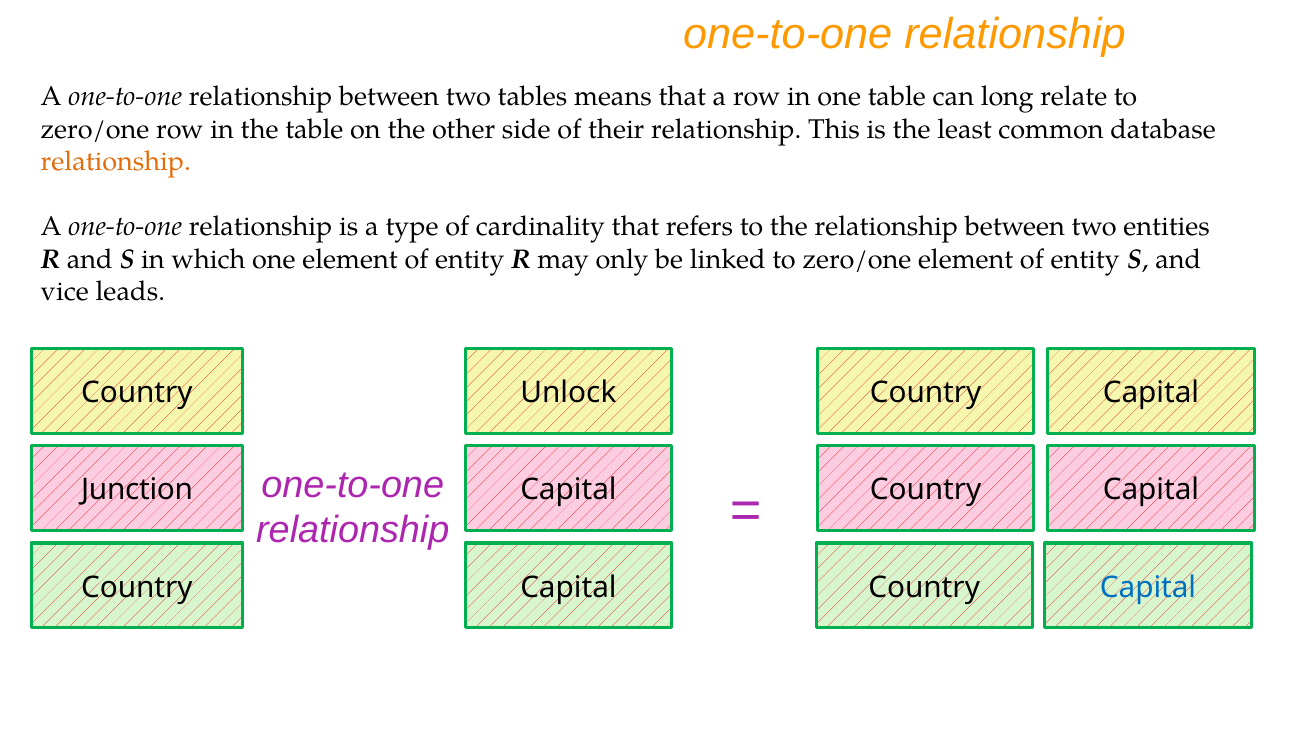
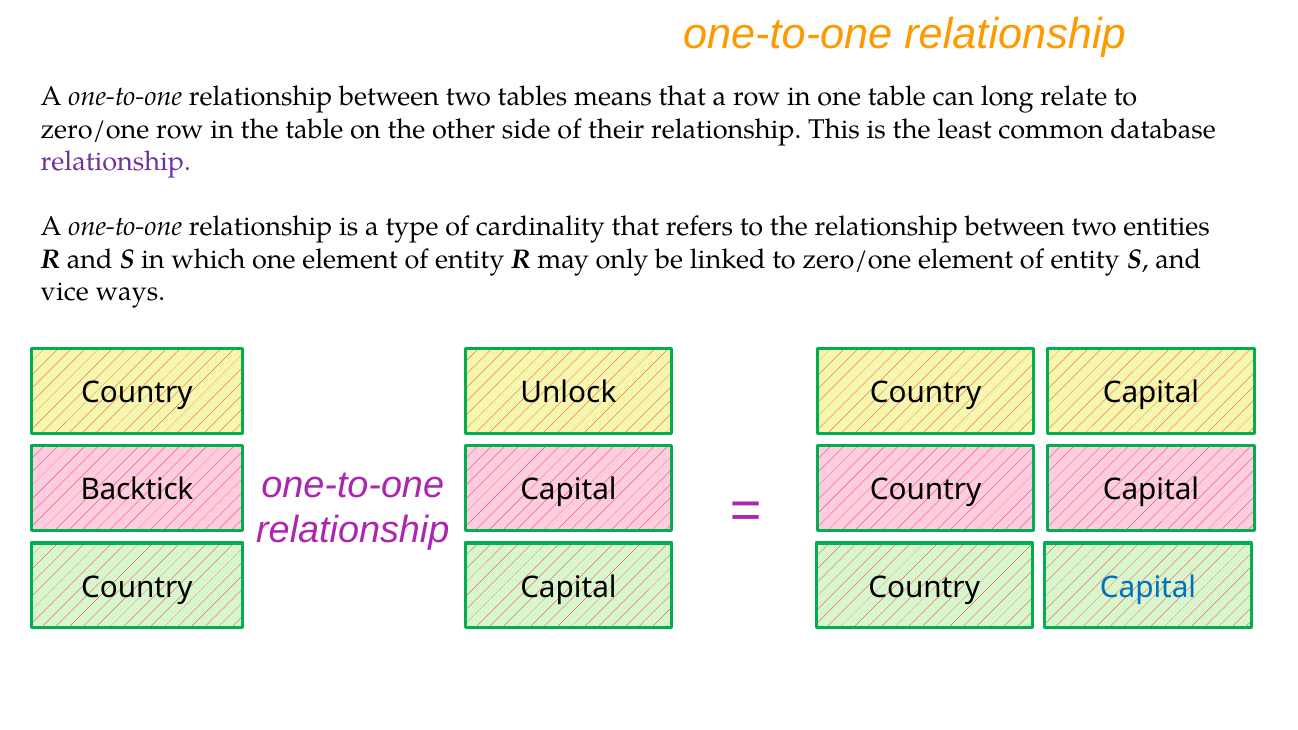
relationship at (116, 162) colour: orange -> purple
leads: leads -> ways
Junction: Junction -> Backtick
